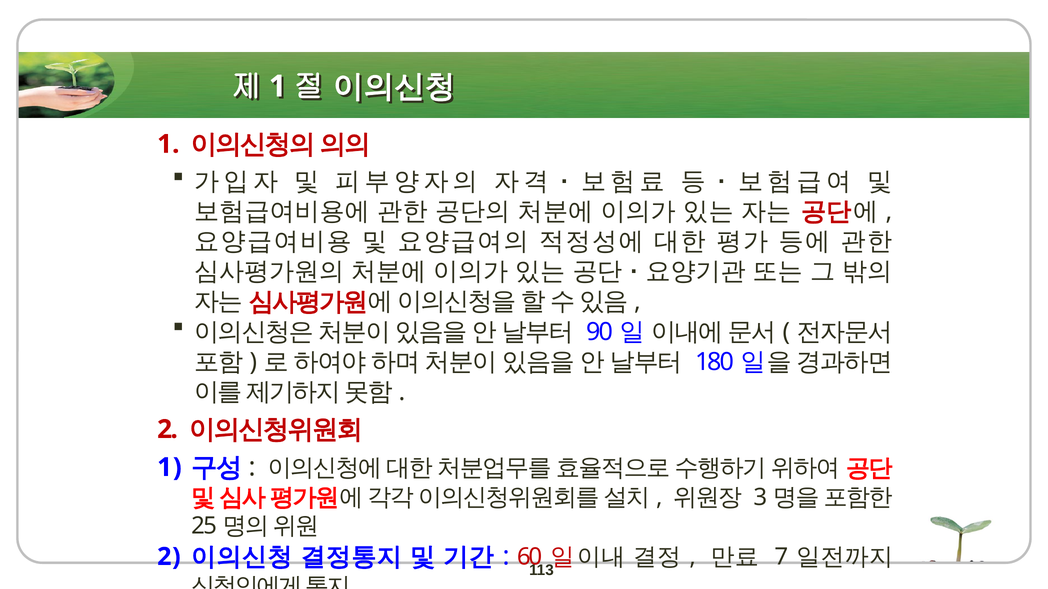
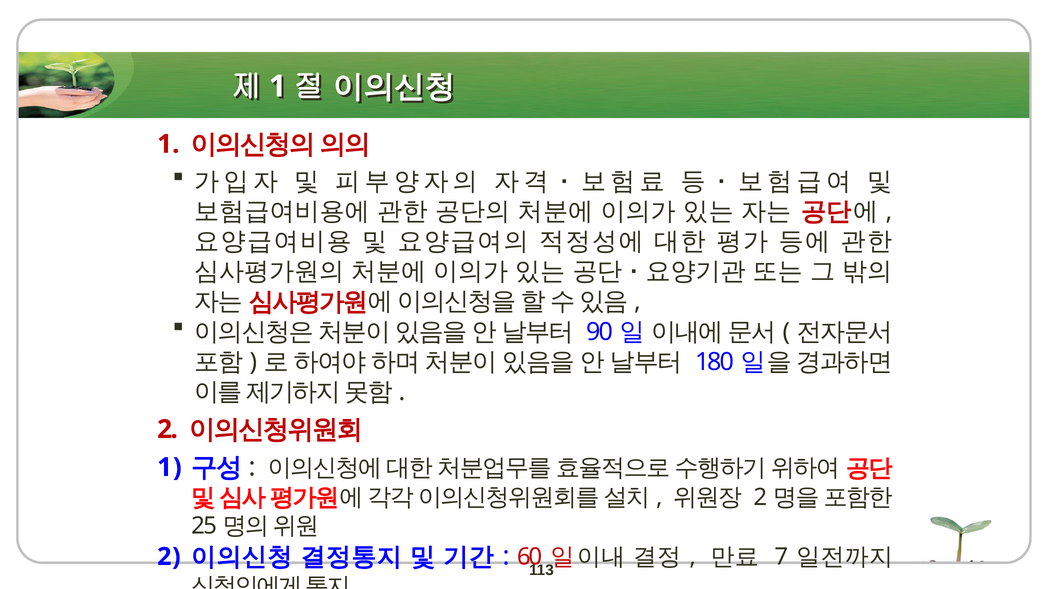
3 at (760, 498): 3 -> 2
